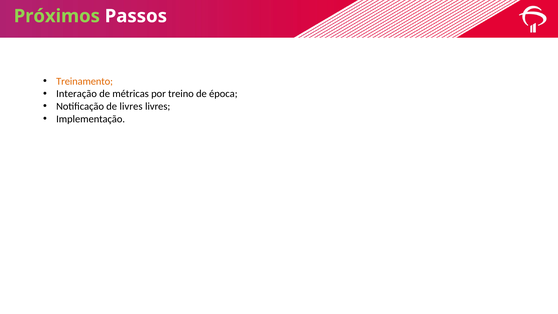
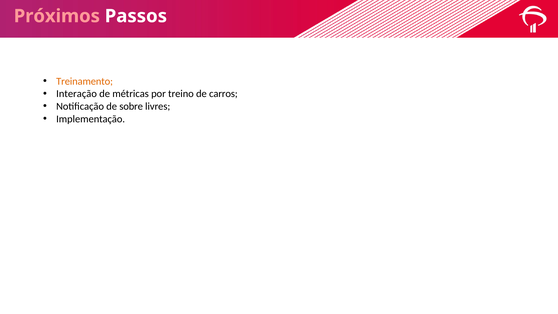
Próximos colour: light green -> pink
época: época -> carros
de livres: livres -> sobre
